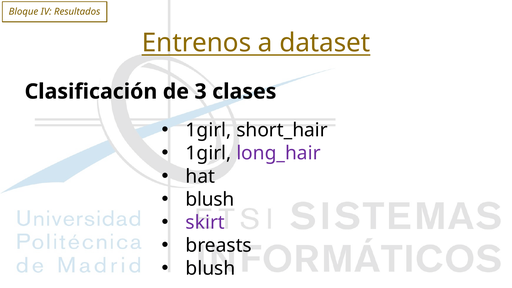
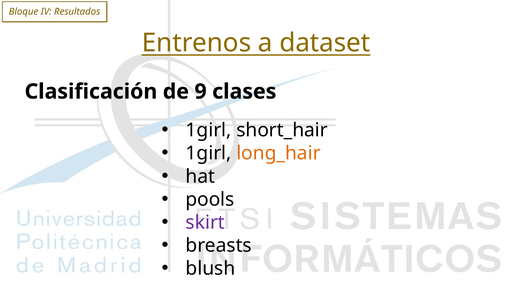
3: 3 -> 9
long_hair colour: purple -> orange
blush at (210, 199): blush -> pools
